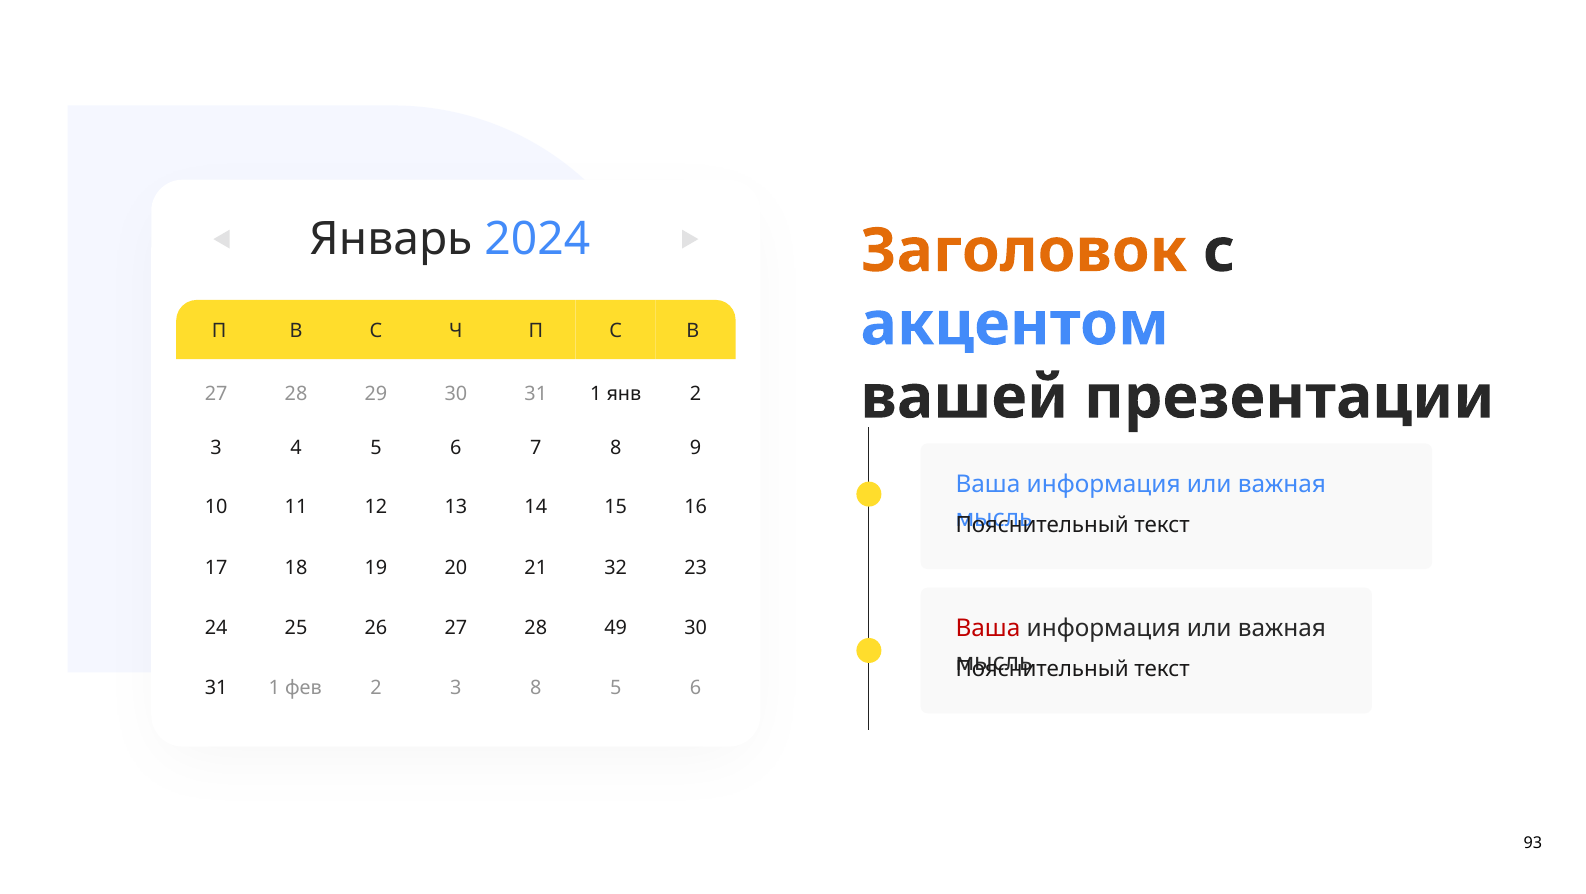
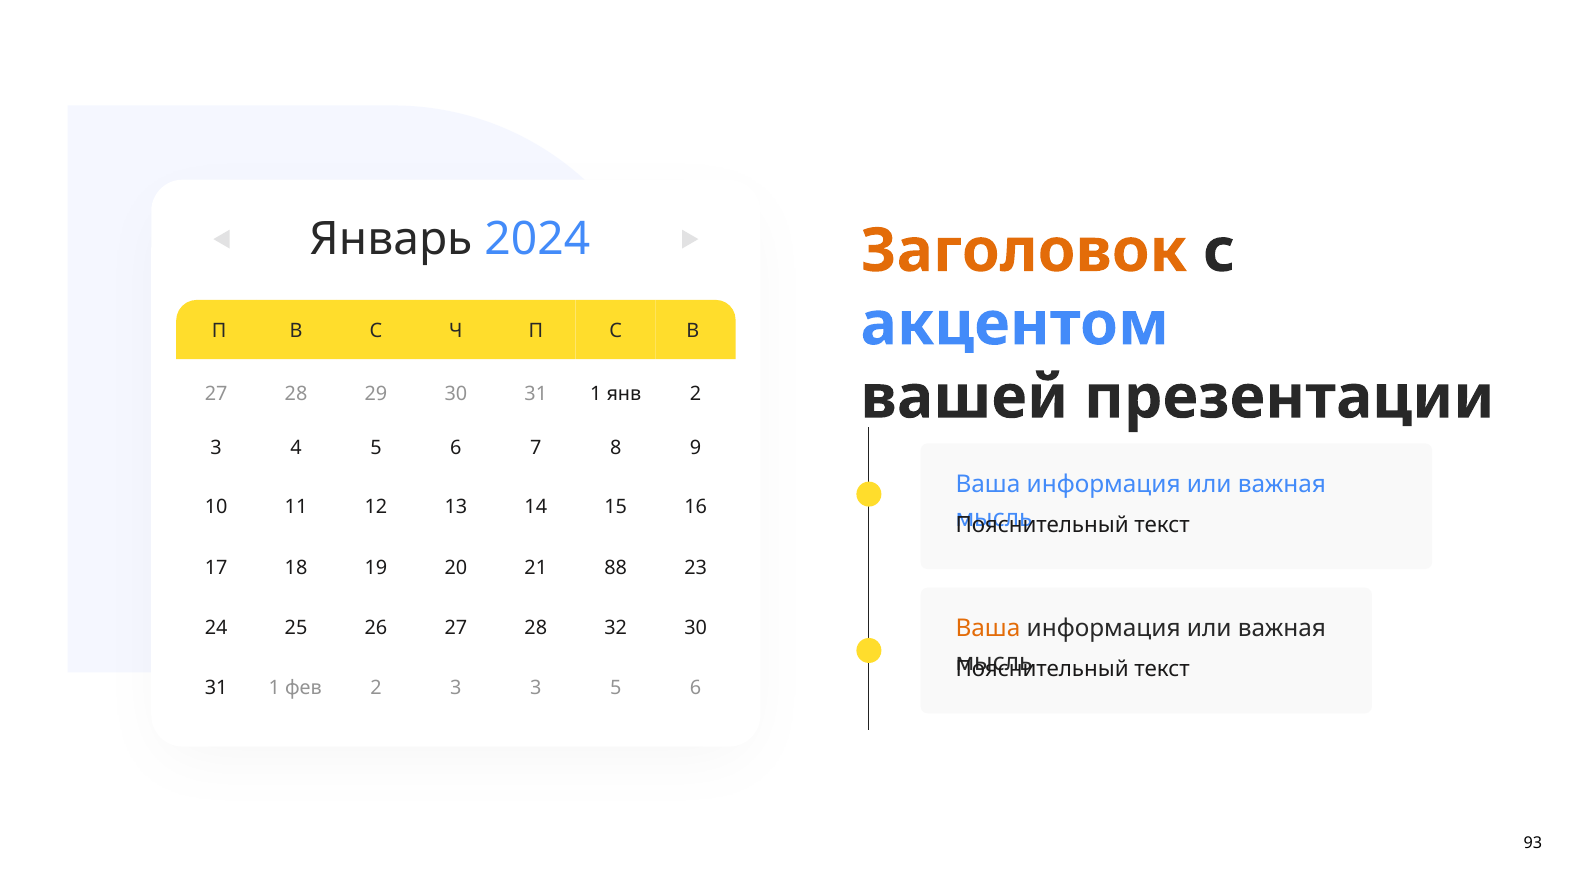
32: 32 -> 88
Ваша at (988, 628) colour: red -> orange
49: 49 -> 32
3 8: 8 -> 3
